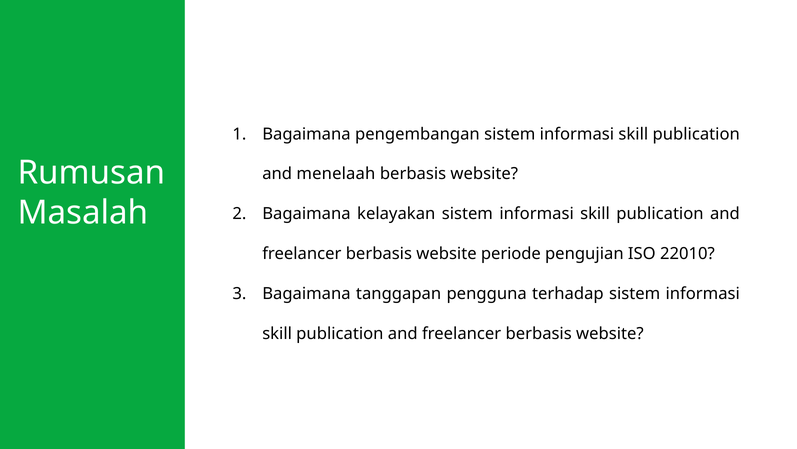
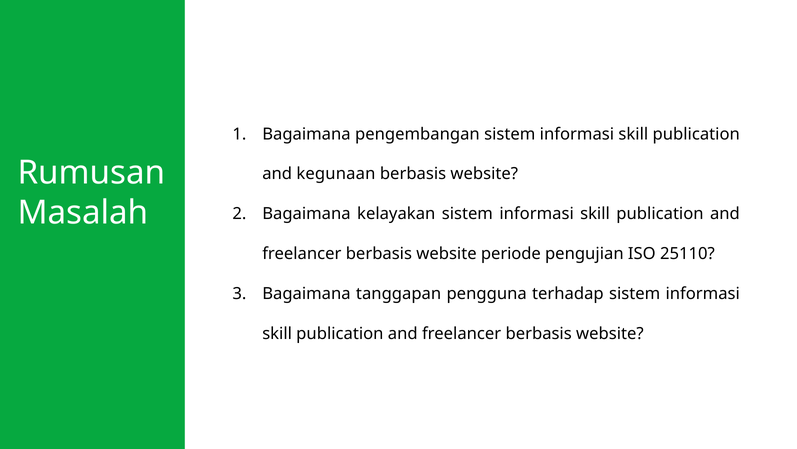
menelaah: menelaah -> kegunaan
22010: 22010 -> 25110
